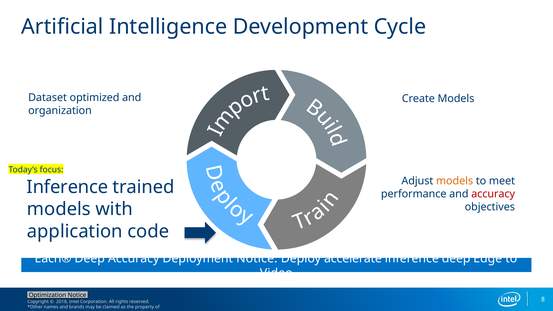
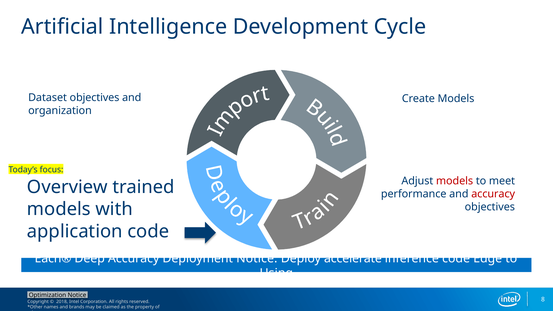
Dataset optimized: optimized -> objectives
models at (455, 181) colour: orange -> red
Inference at (67, 187): Inference -> Overview
inference deep: deep -> code
Video: Video -> Using
